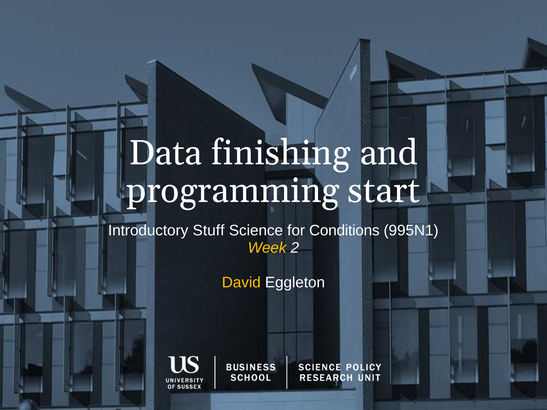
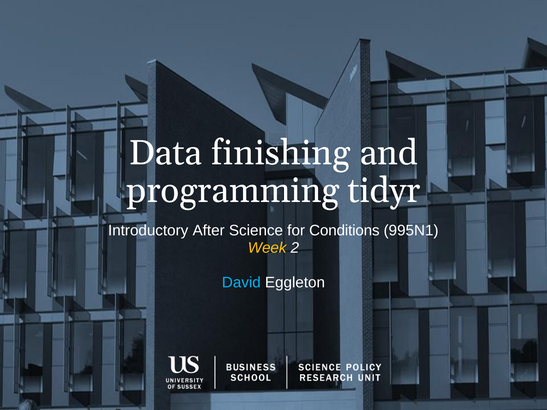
start: start -> tidyr
Stuff: Stuff -> After
David colour: yellow -> light blue
